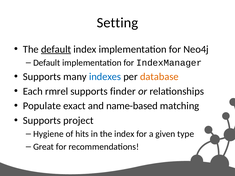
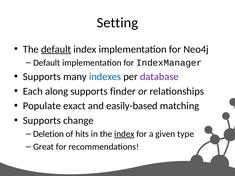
database colour: orange -> purple
rmrel: rmrel -> along
name-based: name-based -> easily-based
project: project -> change
Hygiene: Hygiene -> Deletion
index at (124, 134) underline: none -> present
